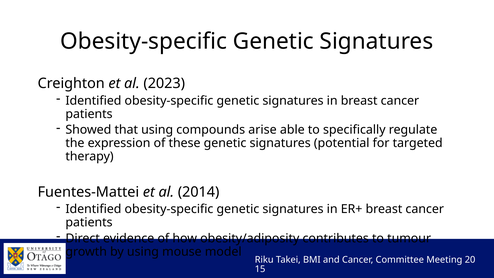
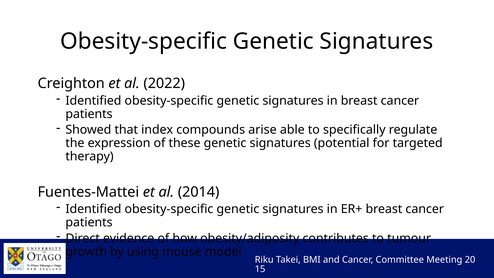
2023: 2023 -> 2022
that using: using -> index
